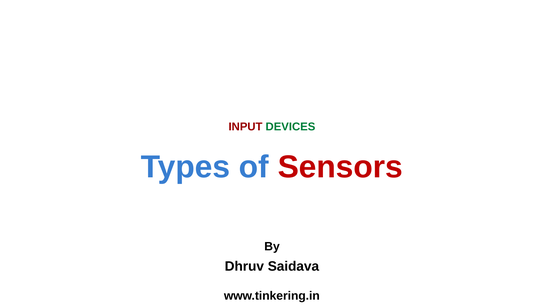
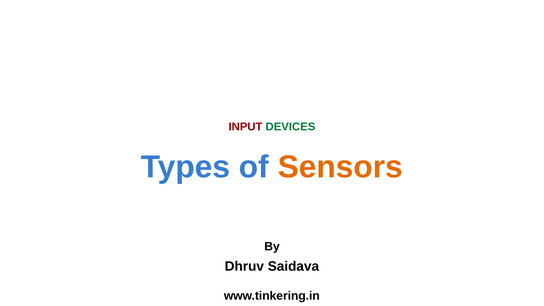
Sensors colour: red -> orange
